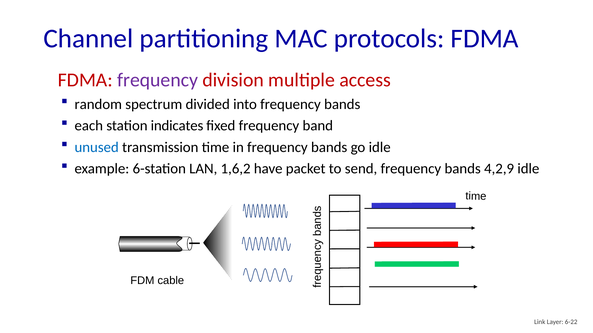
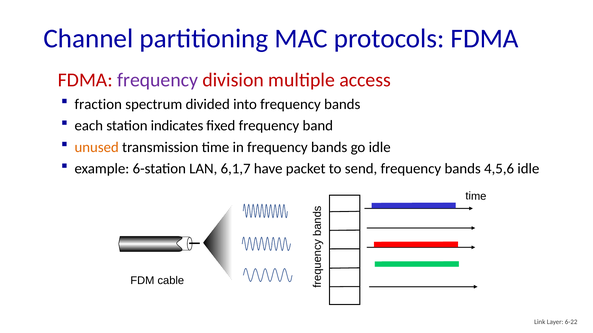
random: random -> fraction
unused colour: blue -> orange
1,6,2: 1,6,2 -> 6,1,7
4,2,9: 4,2,9 -> 4,5,6
